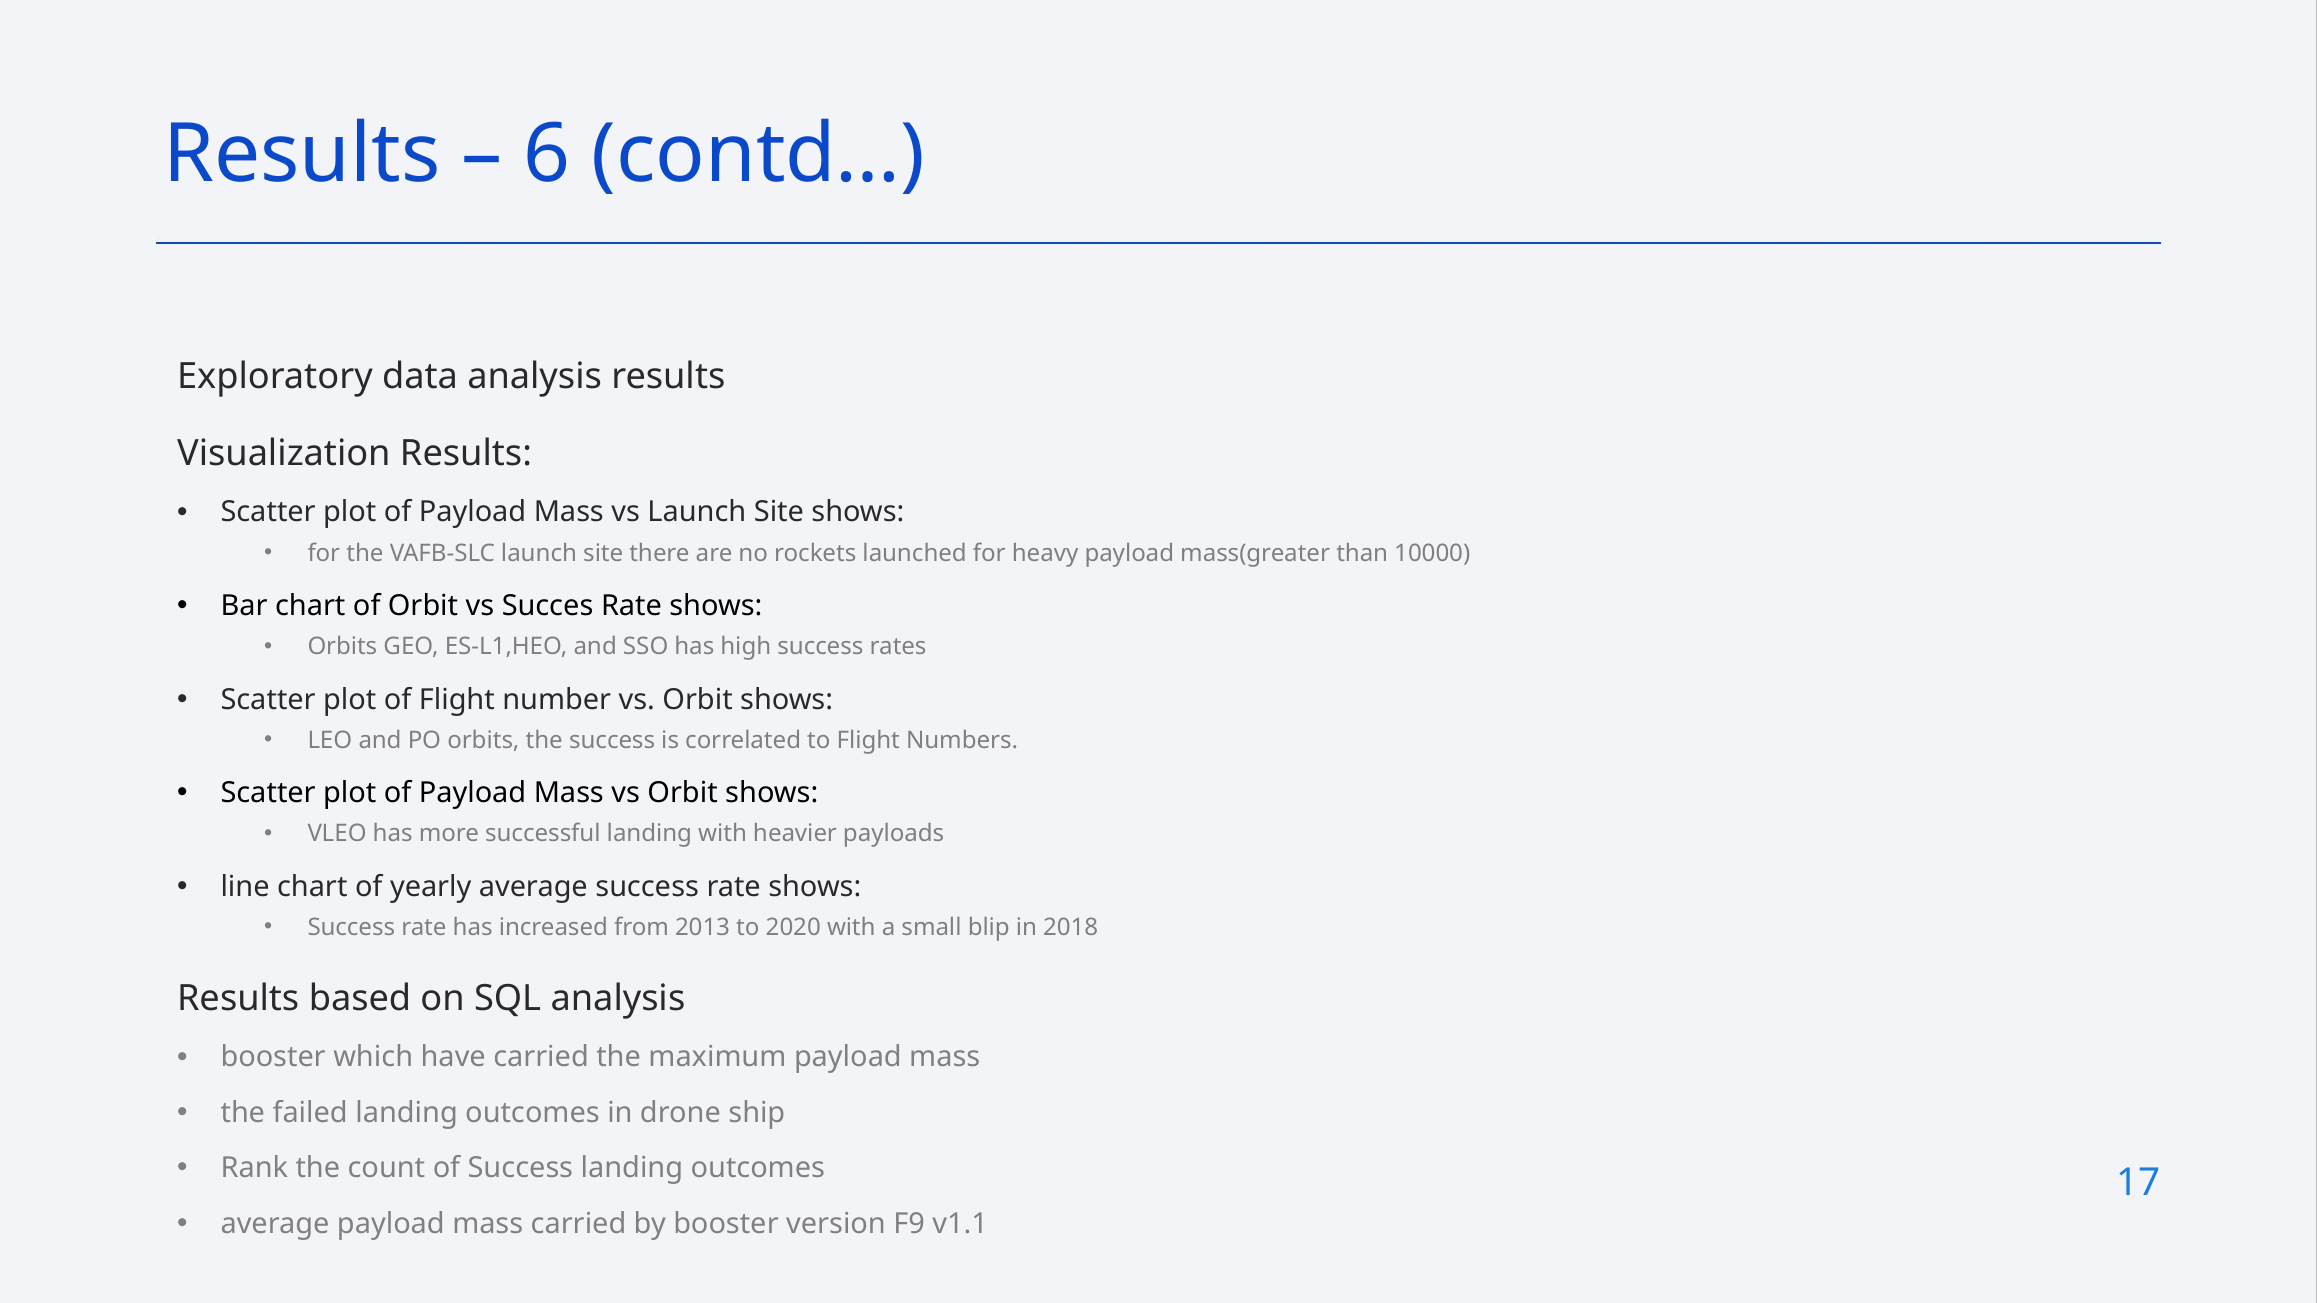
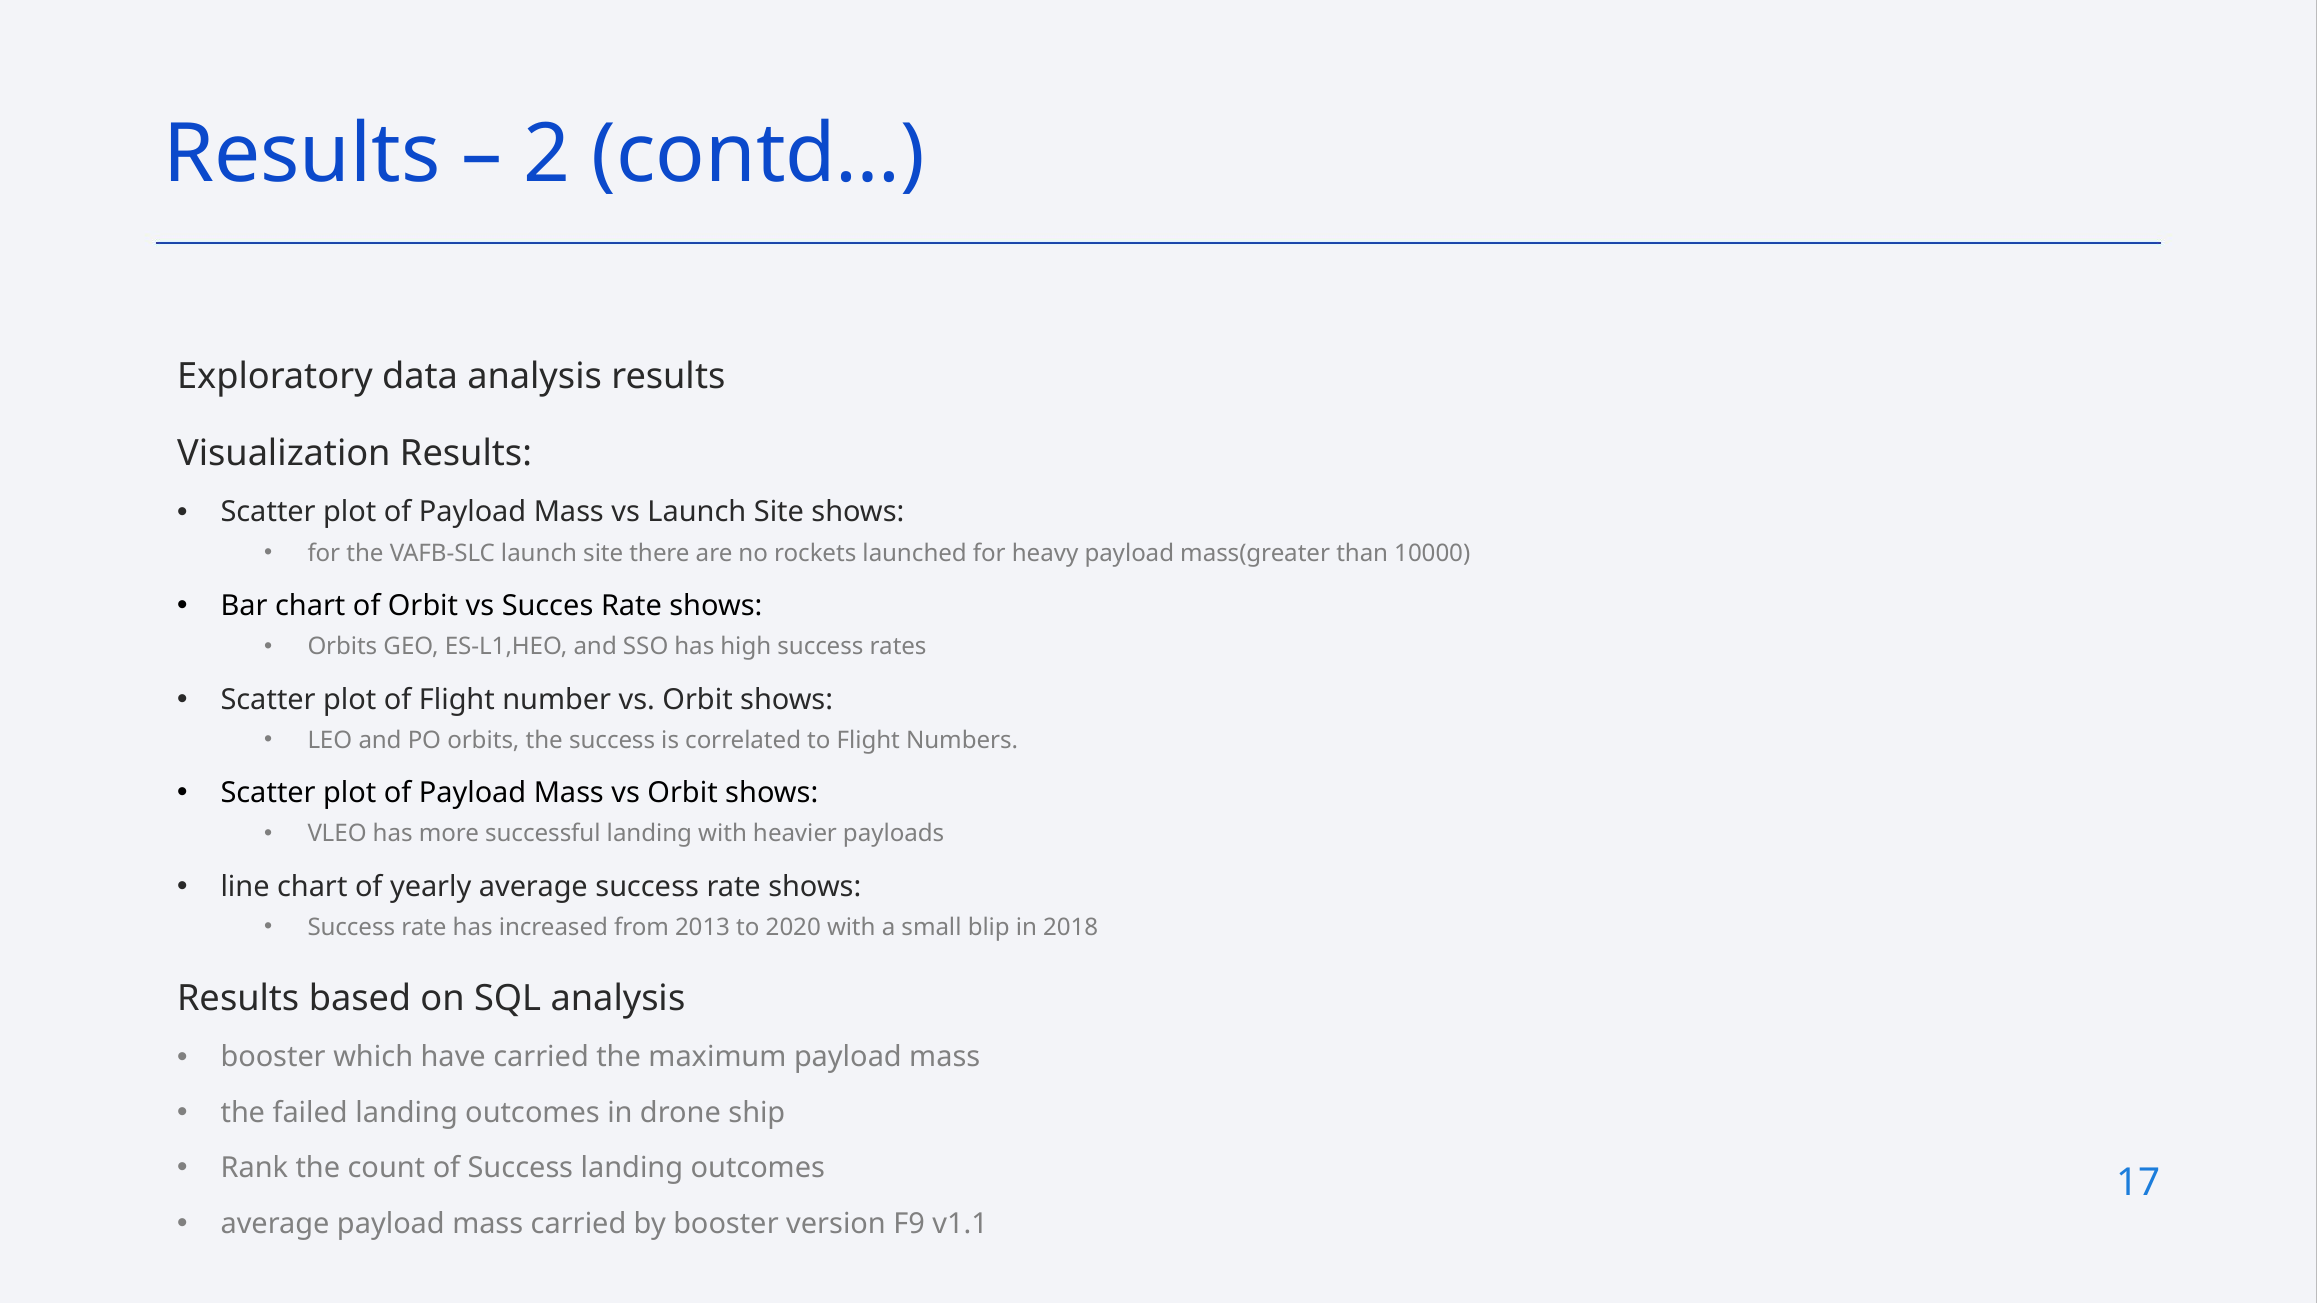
6: 6 -> 2
